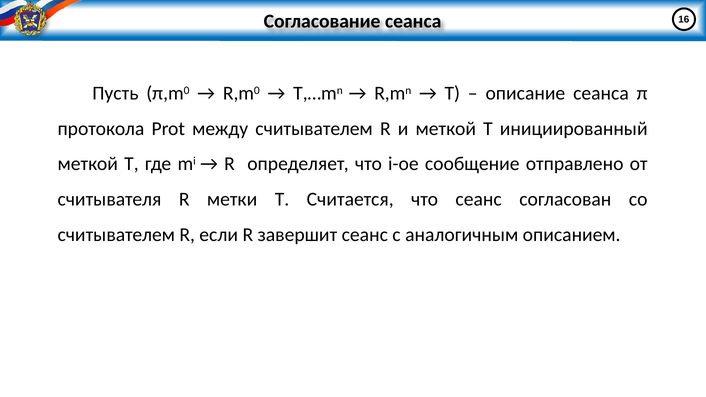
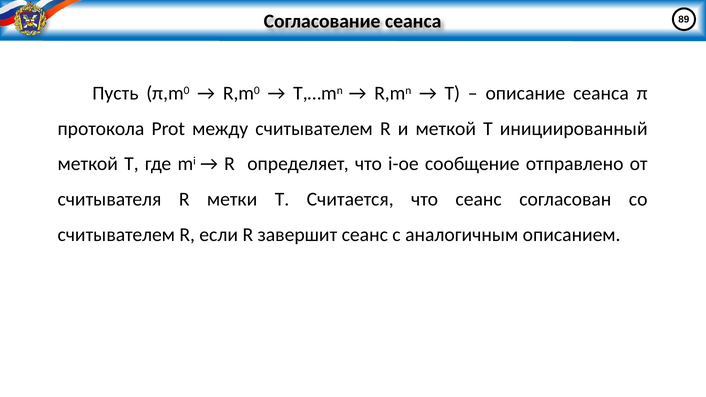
16: 16 -> 89
